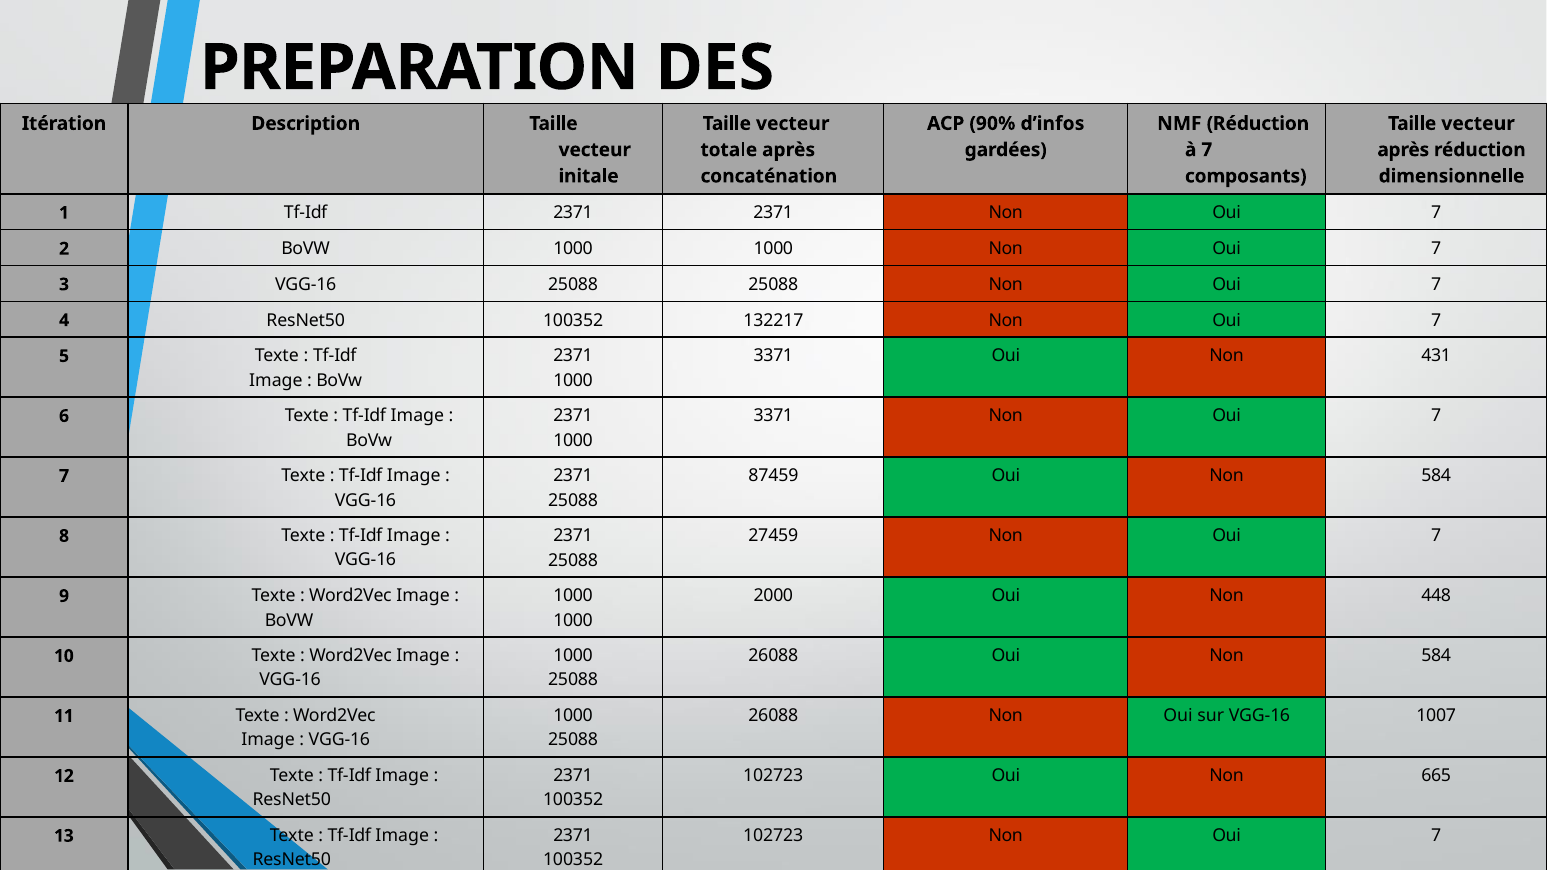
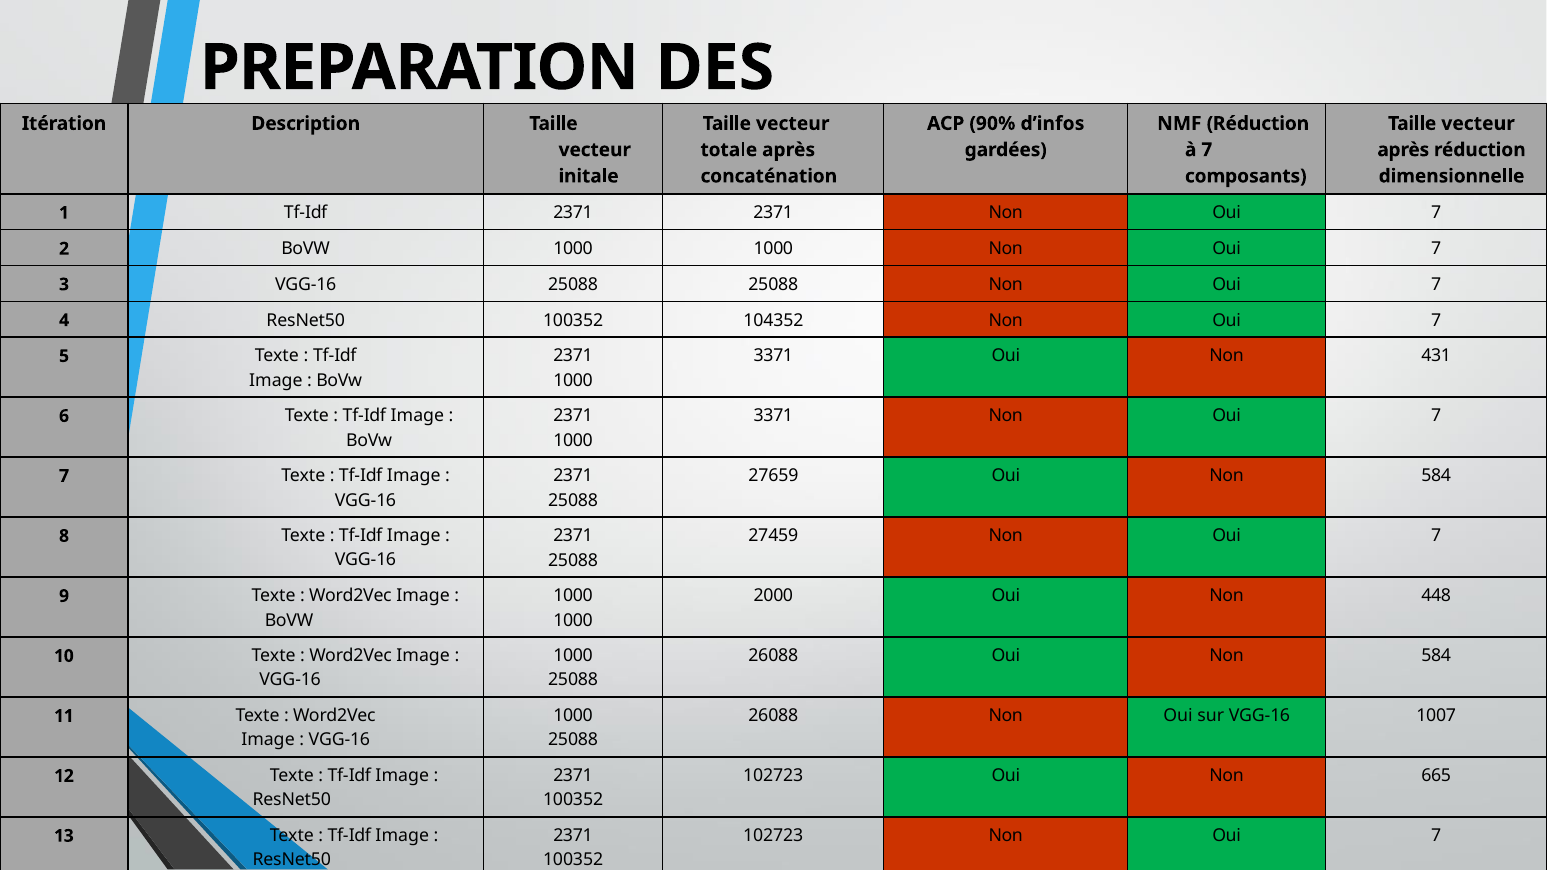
132217: 132217 -> 104352
87459: 87459 -> 27659
